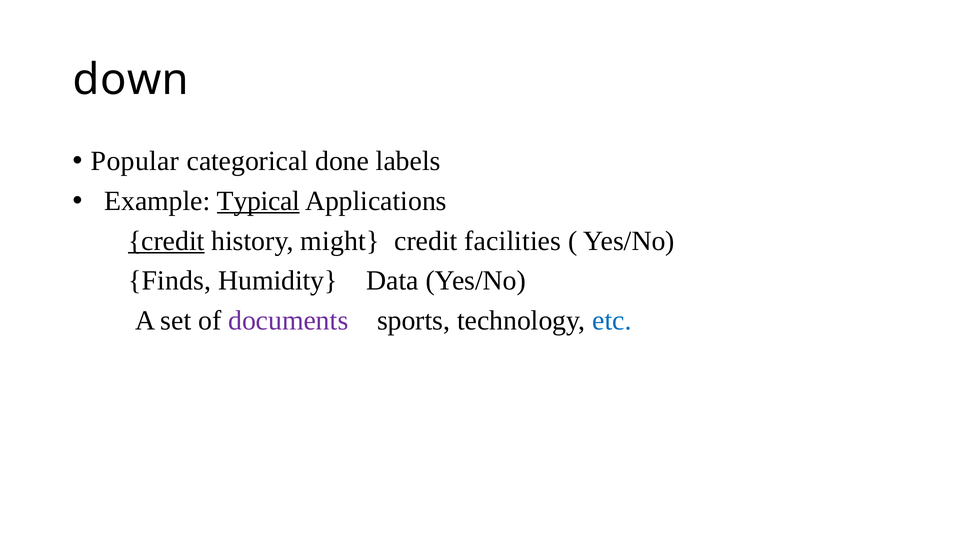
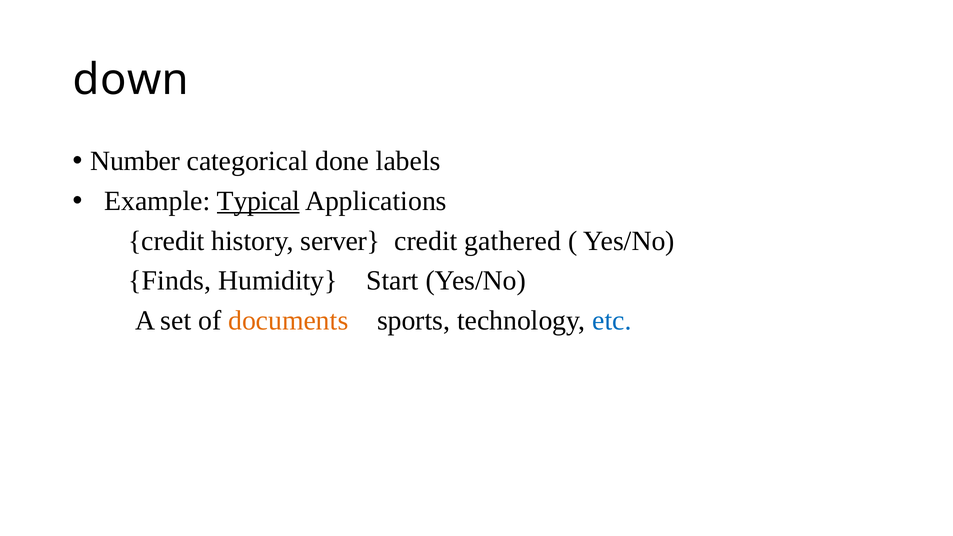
Popular: Popular -> Number
credit at (166, 241) underline: present -> none
might: might -> server
facilities: facilities -> gathered
Data: Data -> Start
documents colour: purple -> orange
